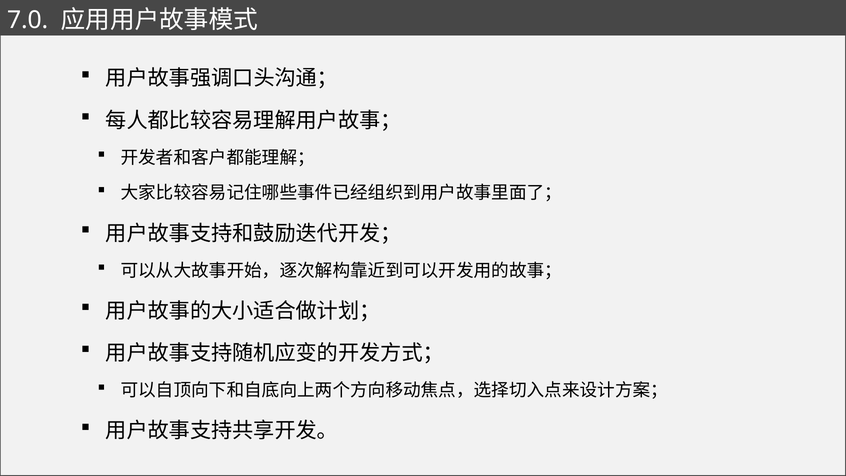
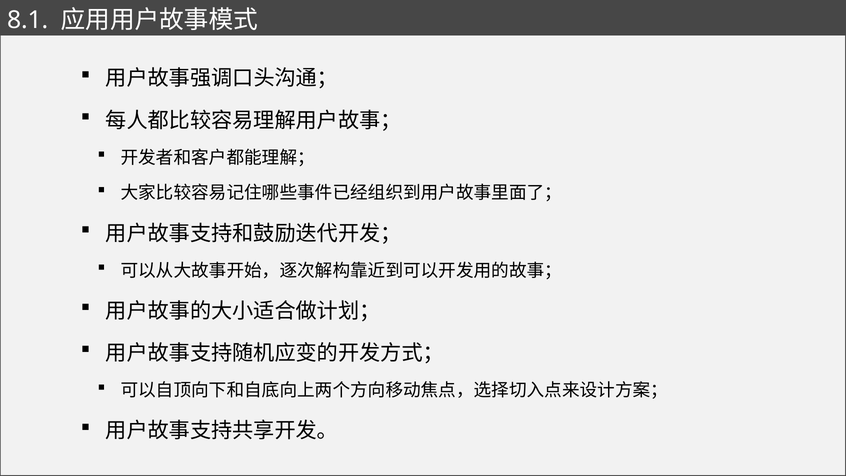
7.0: 7.0 -> 8.1
